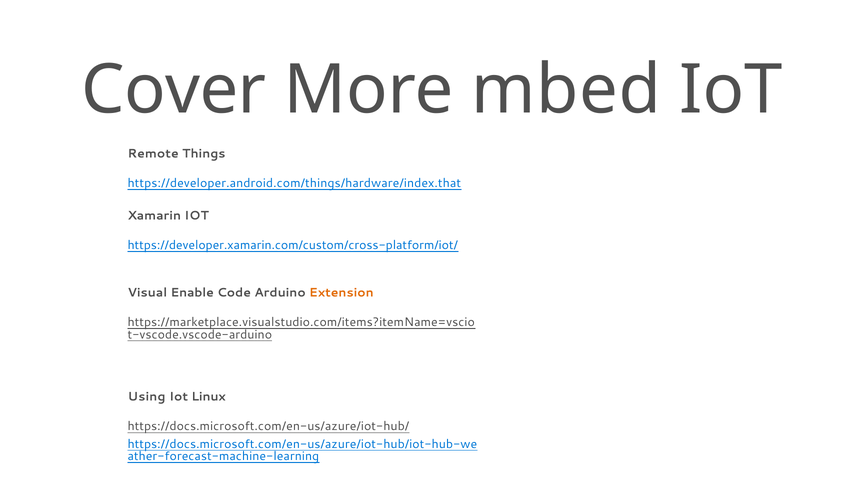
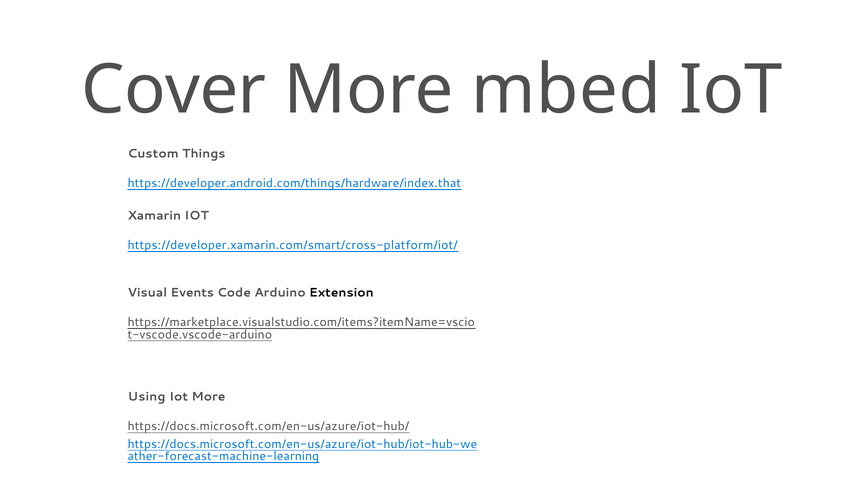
Remote: Remote -> Custom
https://developer.xamarin.com/custom/cross-platform/iot/: https://developer.xamarin.com/custom/cross-platform/iot/ -> https://developer.xamarin.com/smart/cross-platform/iot/
Enable: Enable -> Events
Extension colour: orange -> black
Iot Linux: Linux -> More
